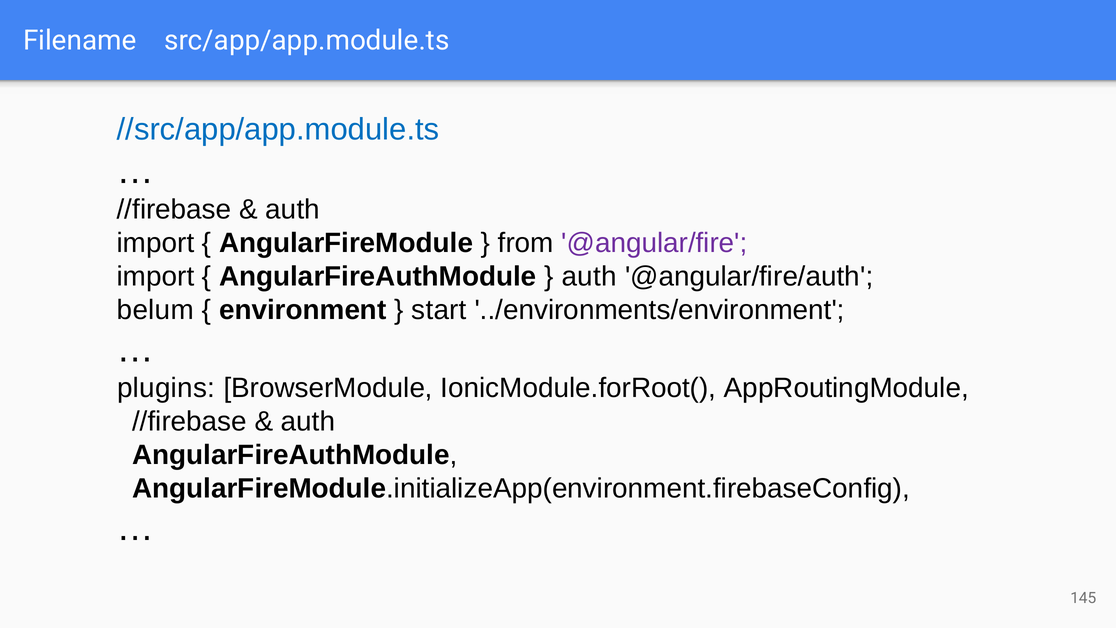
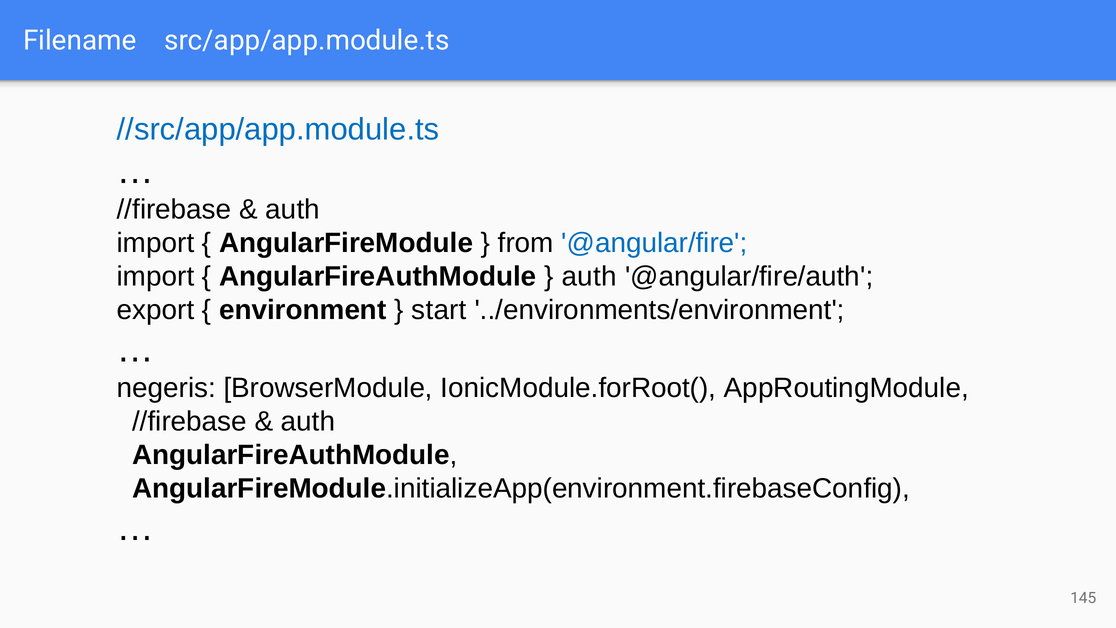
@angular/fire colour: purple -> blue
belum: belum -> export
plugins: plugins -> negeris
